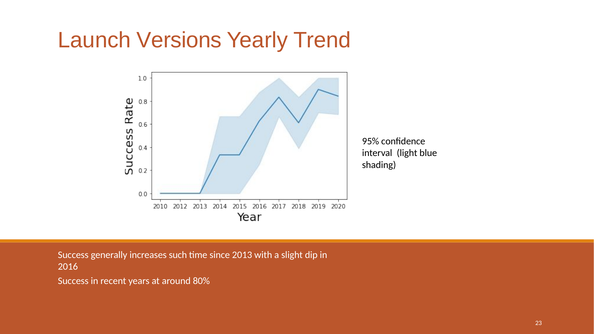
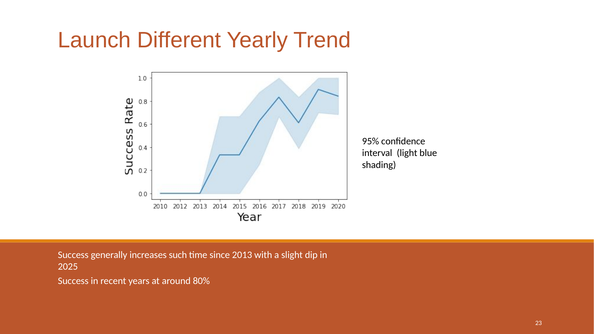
Versions: Versions -> Different
2016: 2016 -> 2025
